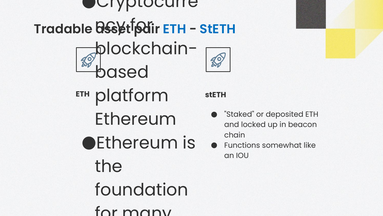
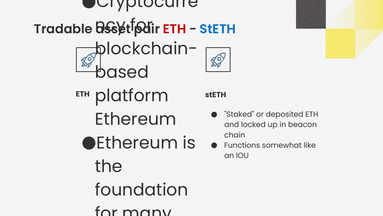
ETH at (175, 29) colour: blue -> red
